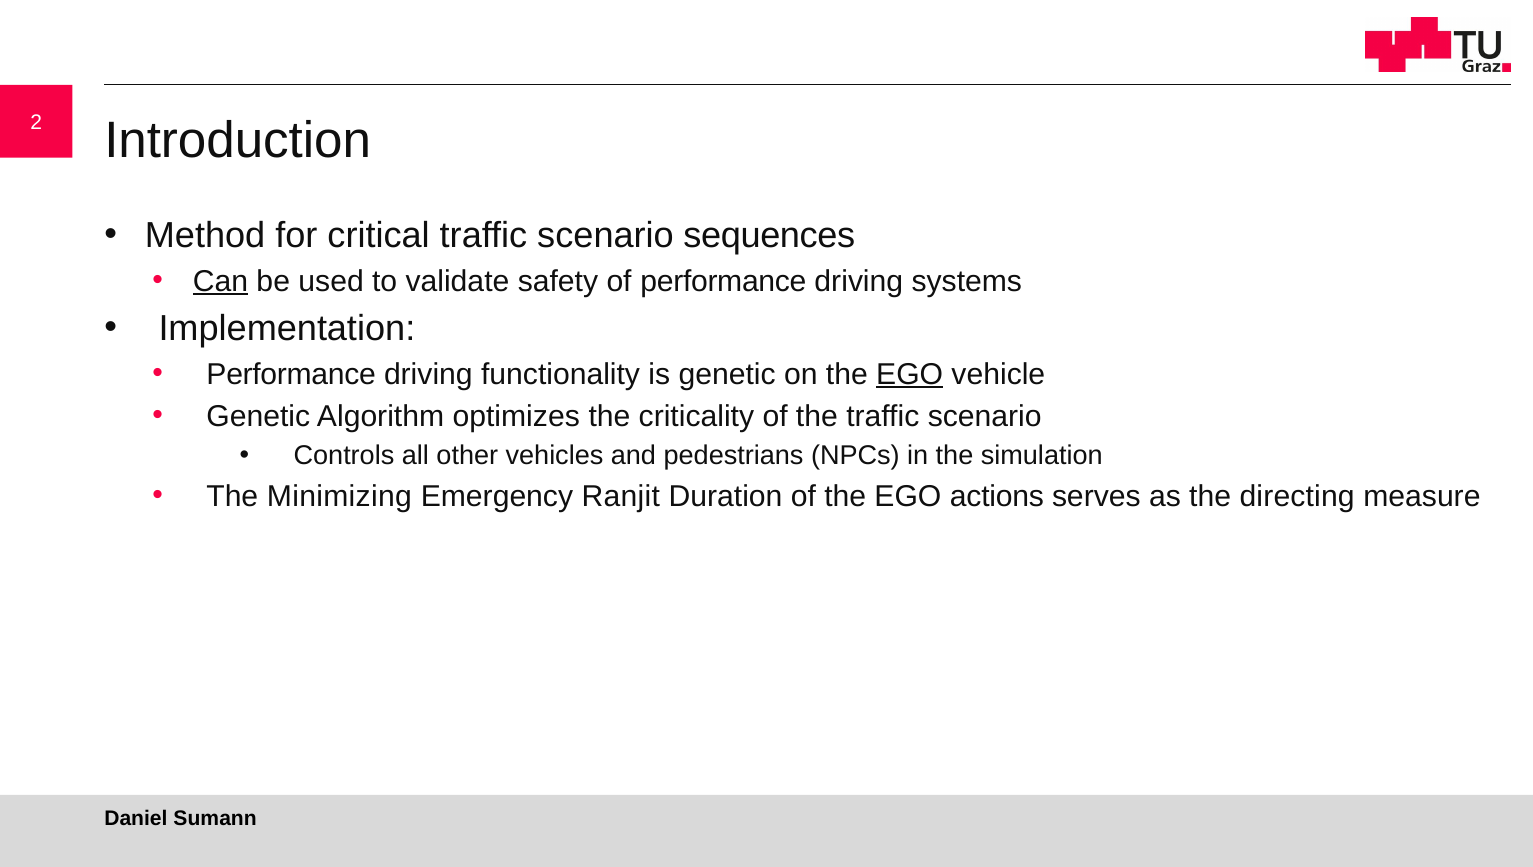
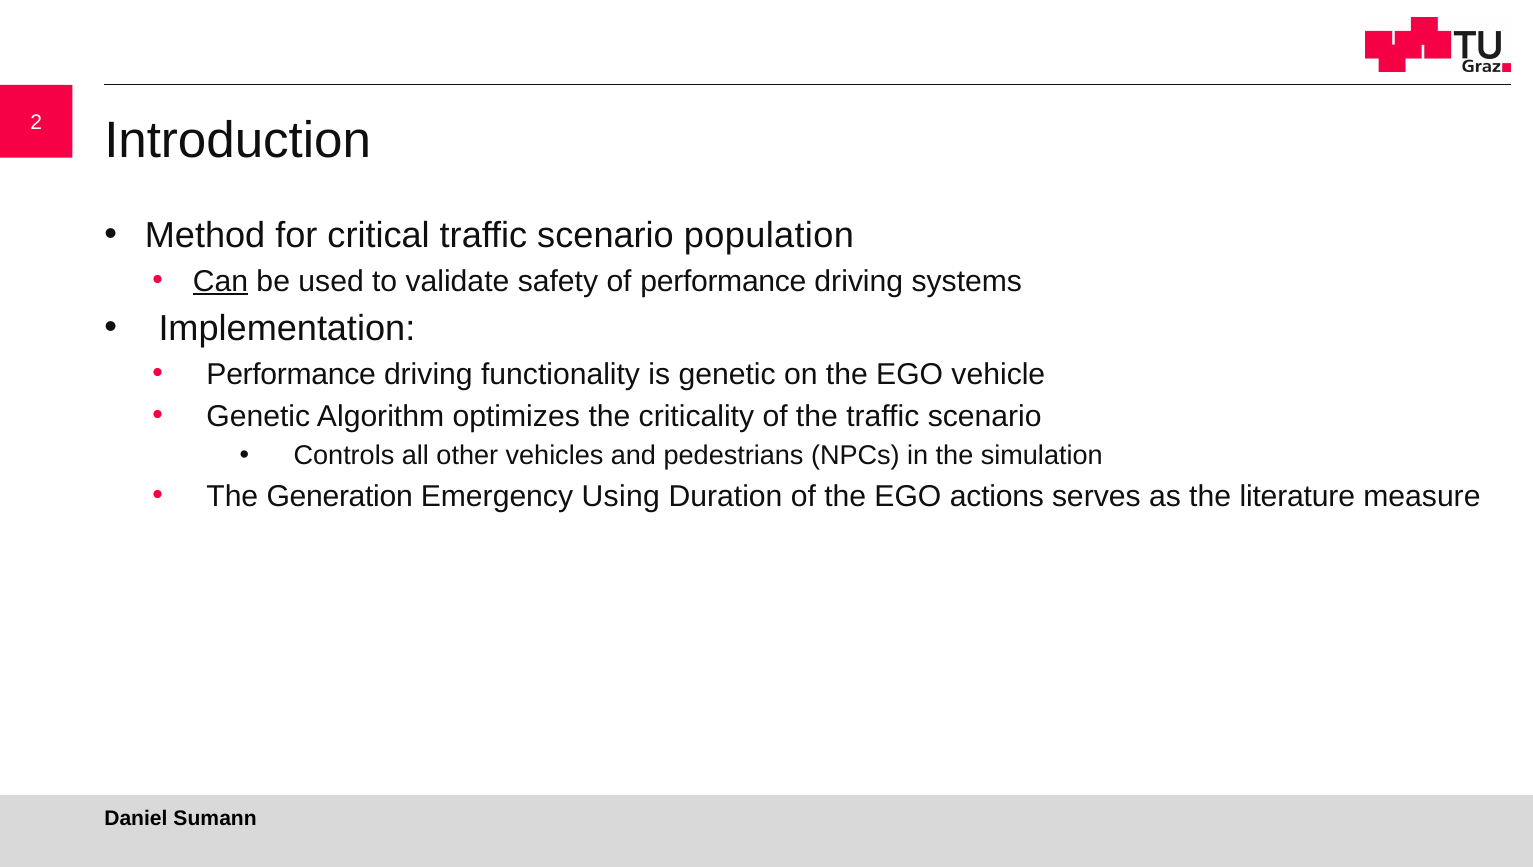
sequences: sequences -> population
EGO at (910, 374) underline: present -> none
Minimizing: Minimizing -> Generation
Ranjit: Ranjit -> Using
directing: directing -> literature
